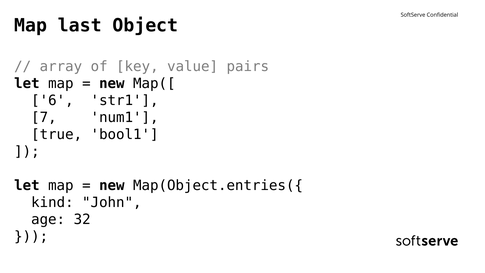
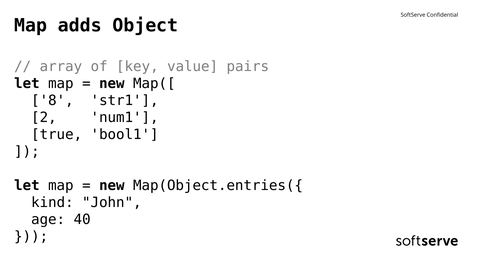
last: last -> adds
6: 6 -> 8
7: 7 -> 2
32: 32 -> 40
